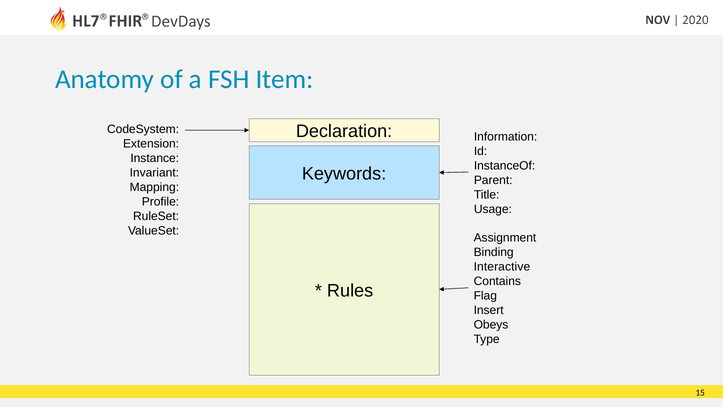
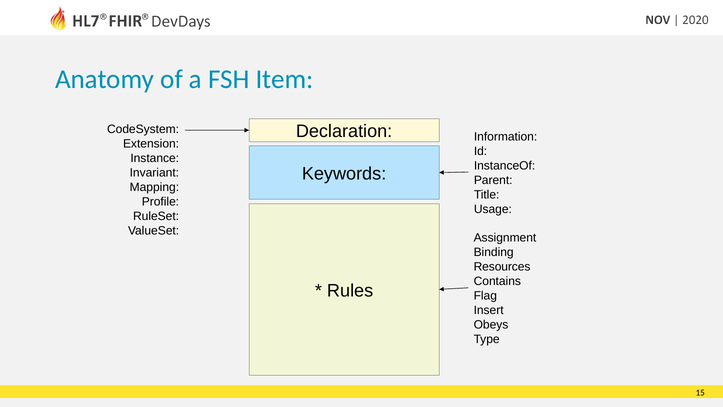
Interactive: Interactive -> Resources
